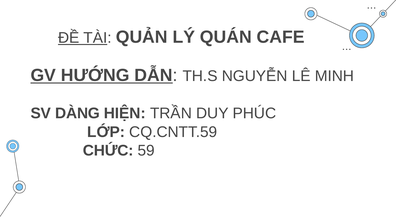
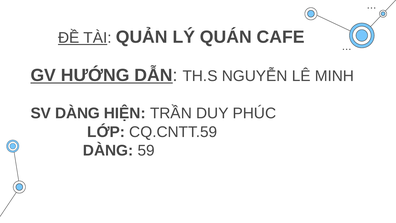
CHỨC at (108, 150): CHỨC -> DÀNG
